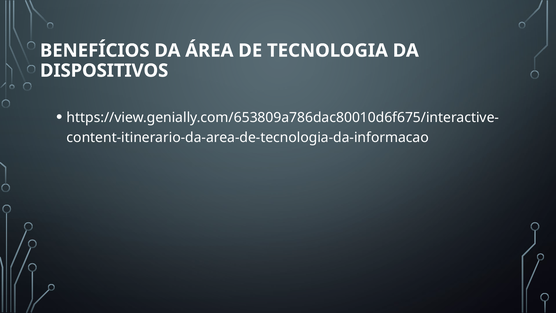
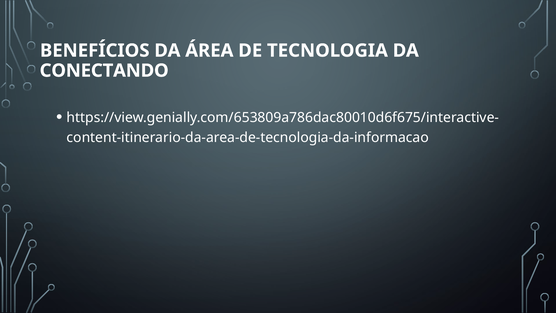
DISPOSITIVOS: DISPOSITIVOS -> CONECTANDO
